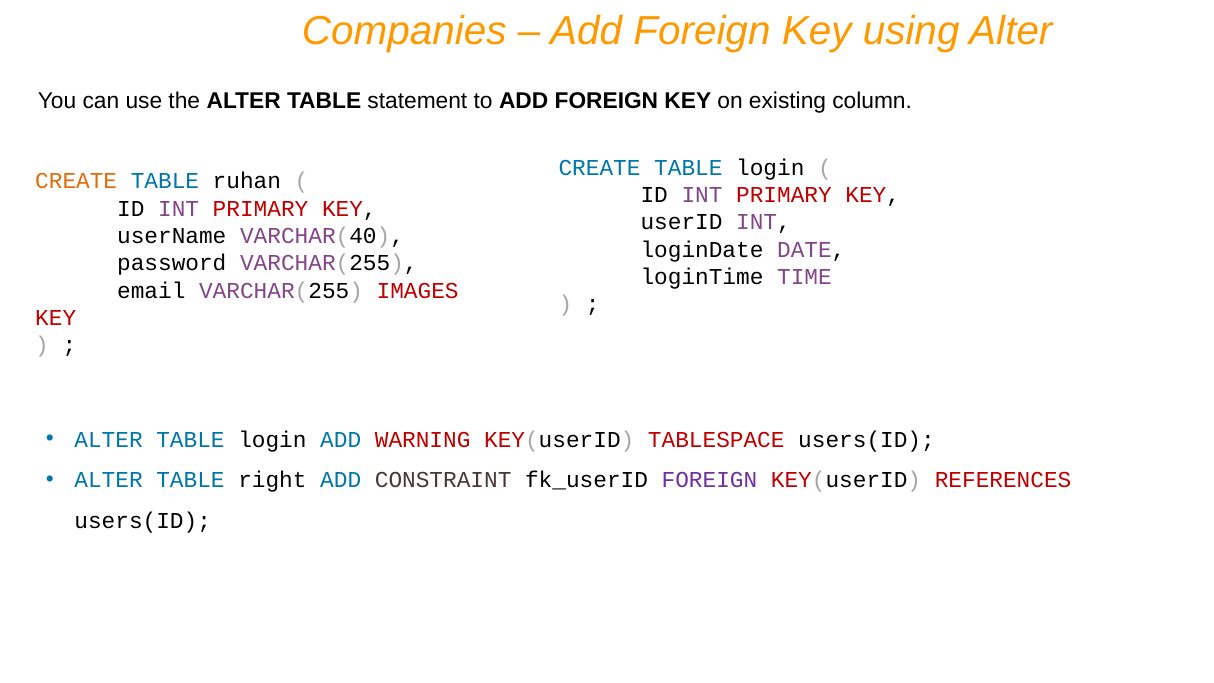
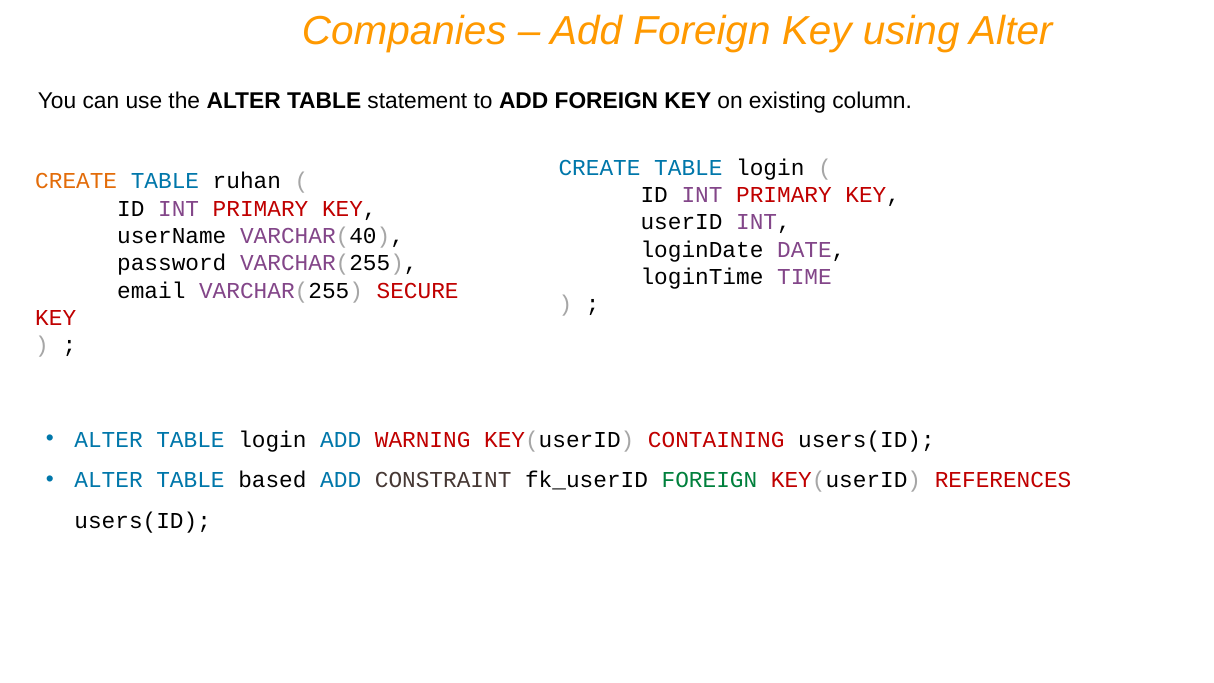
IMAGES: IMAGES -> SECURE
TABLESPACE: TABLESPACE -> CONTAINING
right: right -> based
FOREIGN at (709, 480) colour: purple -> green
